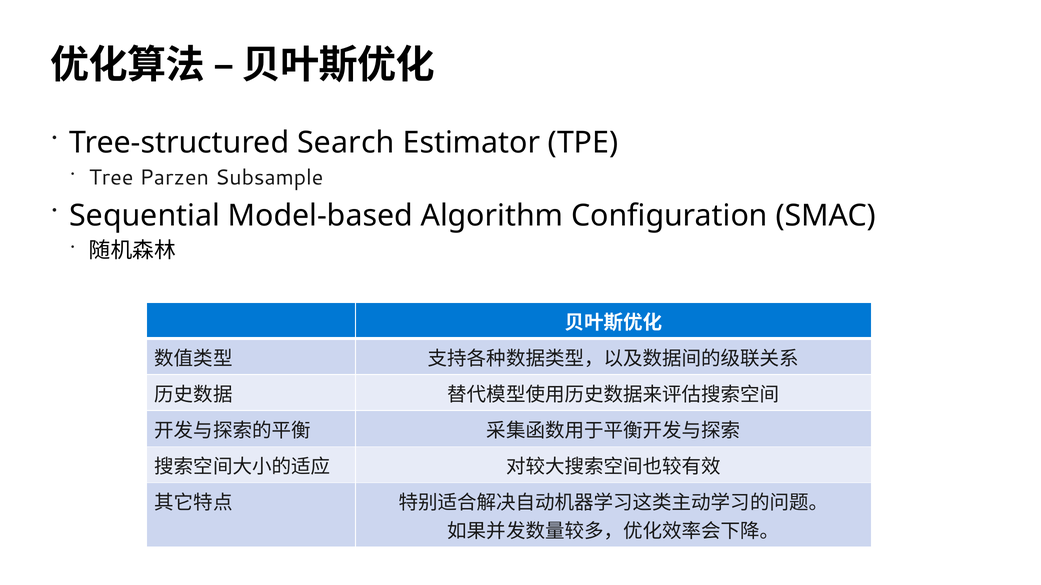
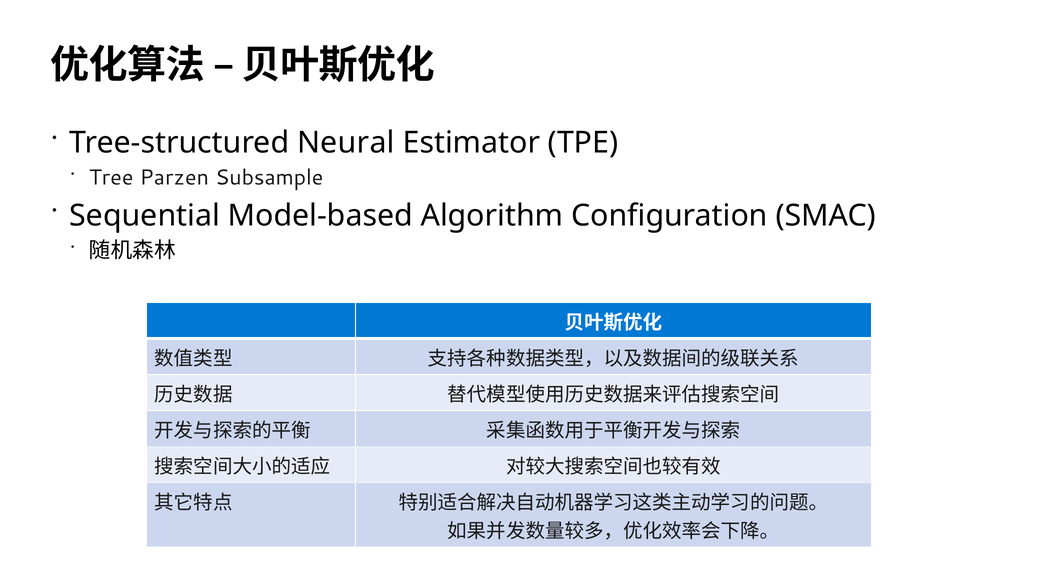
Search: Search -> Neural
